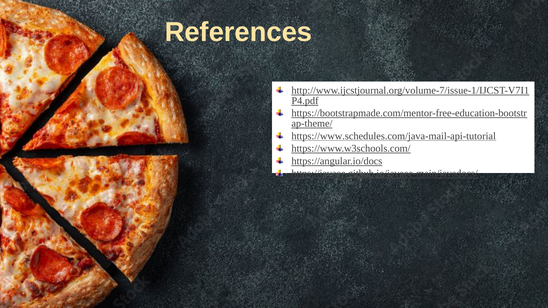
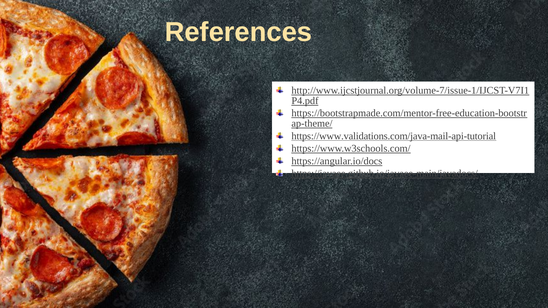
https://www.schedules.com/java-mail-api-tutorial: https://www.schedules.com/java-mail-api-tutorial -> https://www.validations.com/java-mail-api-tutorial
